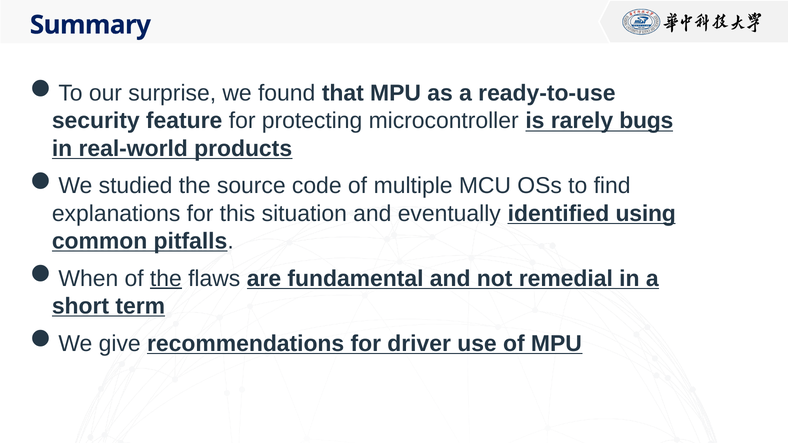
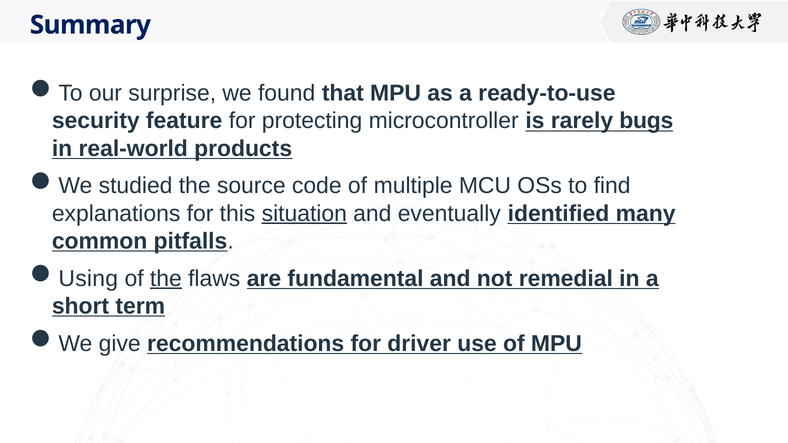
situation underline: none -> present
using: using -> many
When: When -> Using
